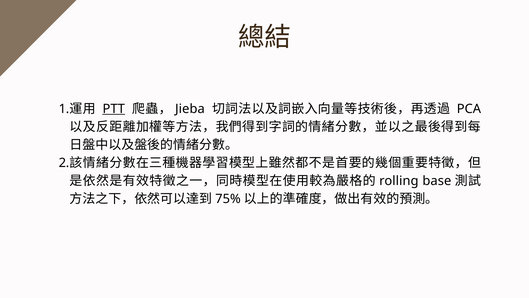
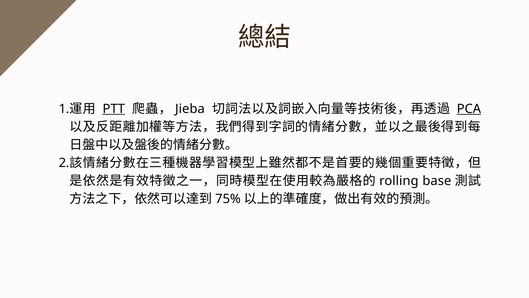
PCA underline: none -> present
